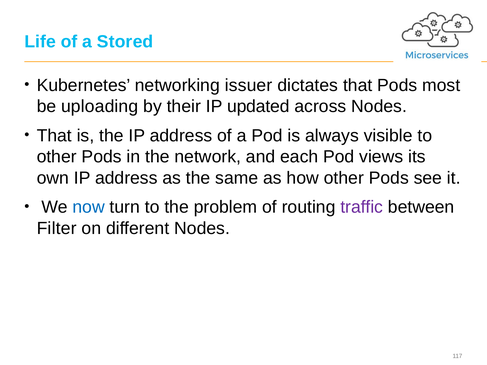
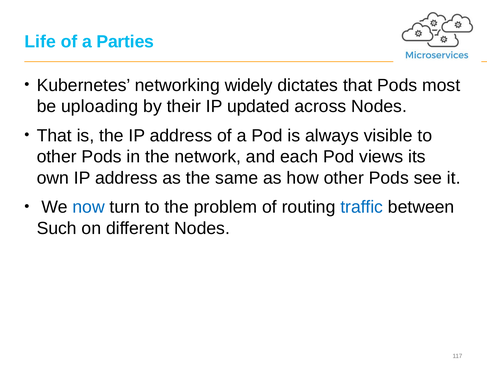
Stored: Stored -> Parties
issuer: issuer -> widely
traffic colour: purple -> blue
Filter: Filter -> Such
